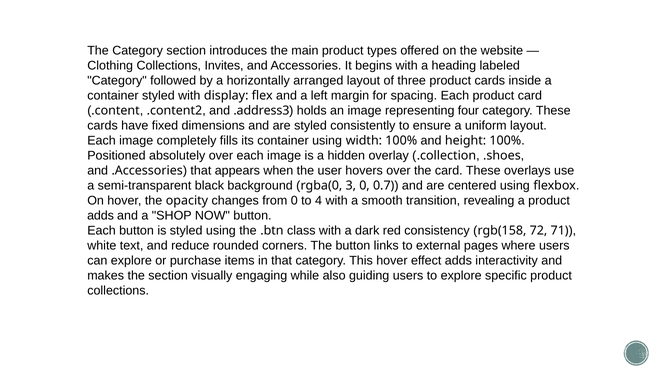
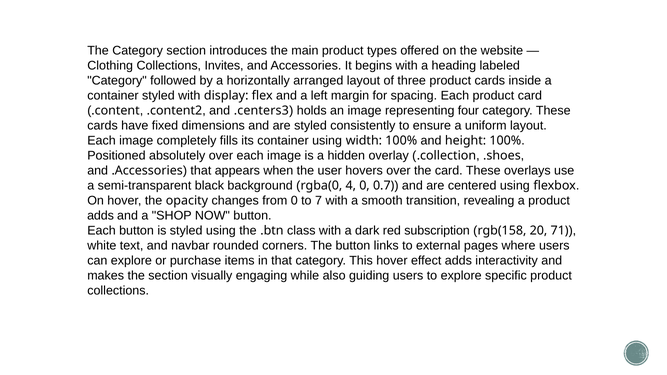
.address3: .address3 -> .centers3
3: 3 -> 4
4: 4 -> 7
consistency: consistency -> subscription
72: 72 -> 20
reduce: reduce -> navbar
